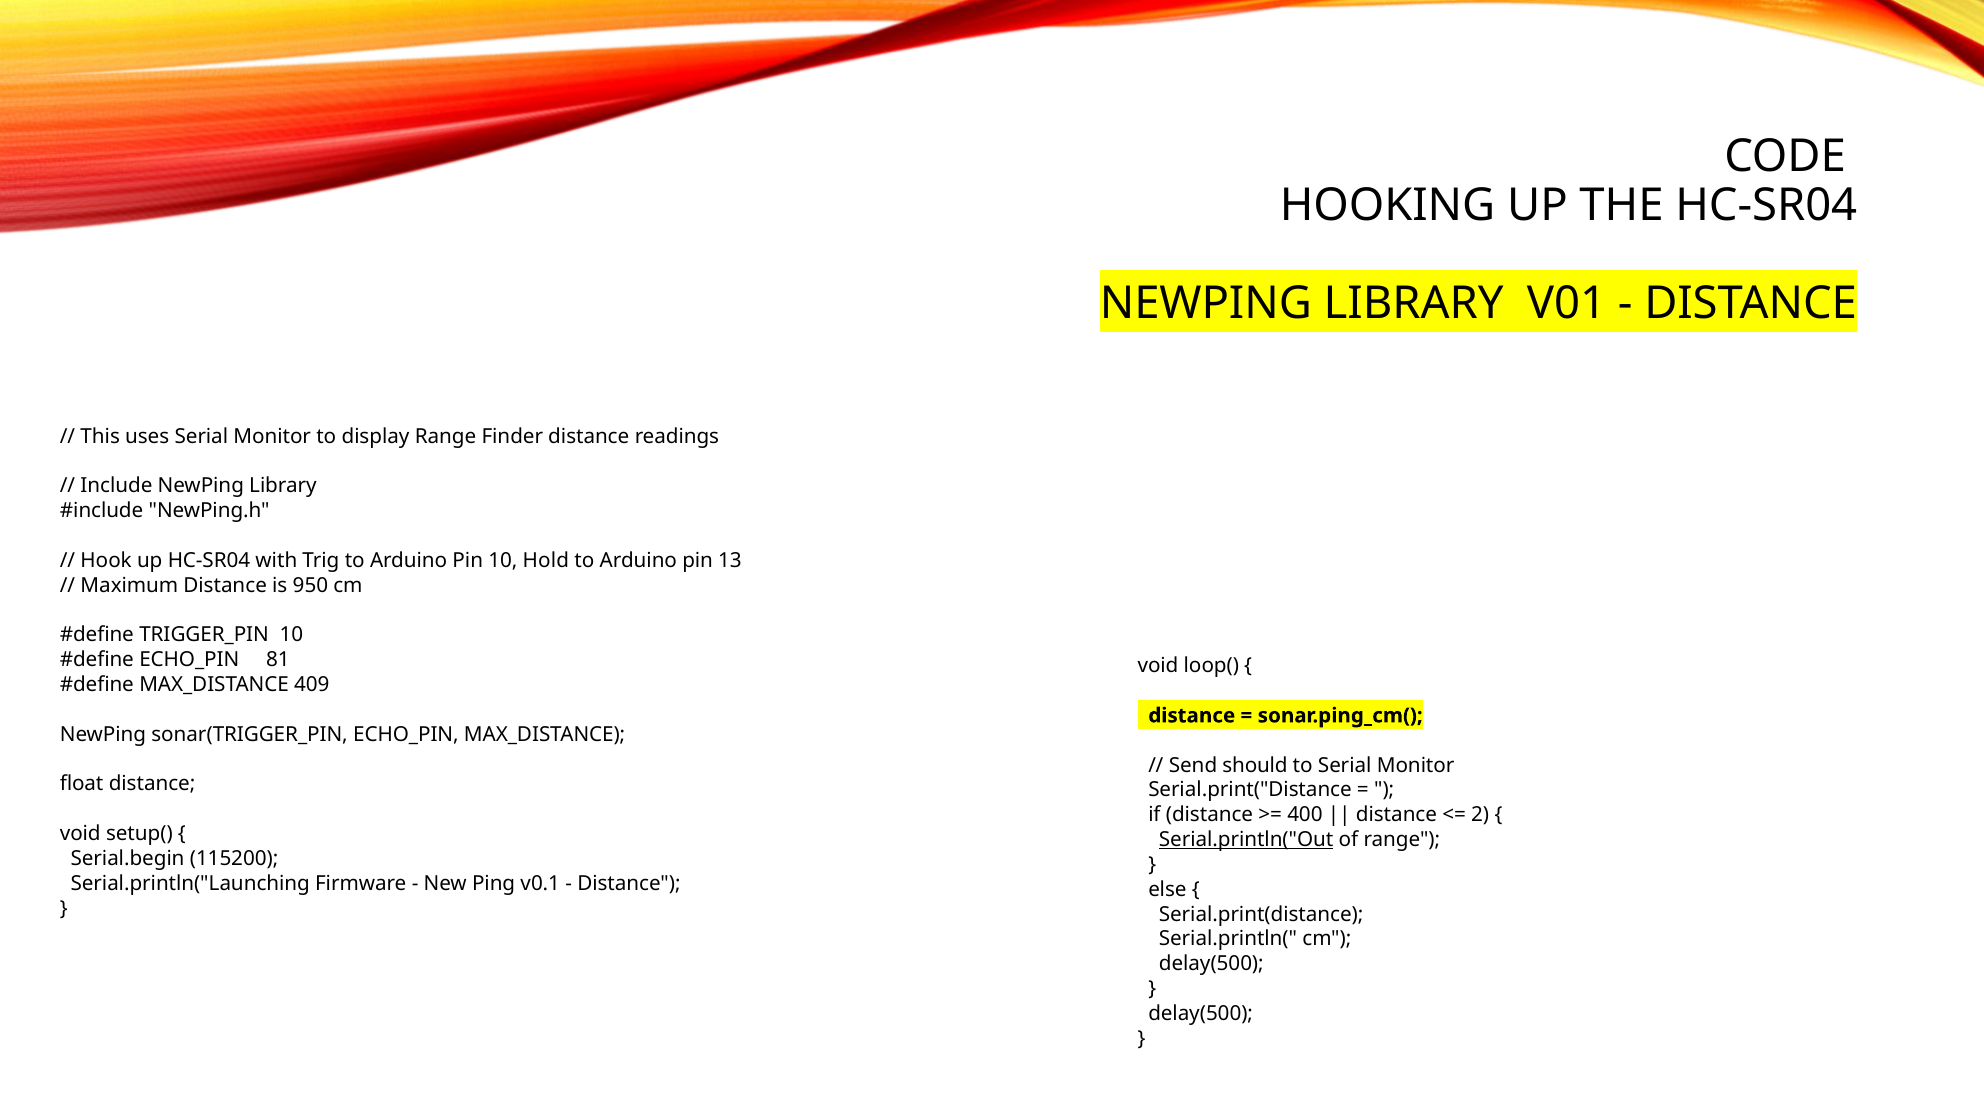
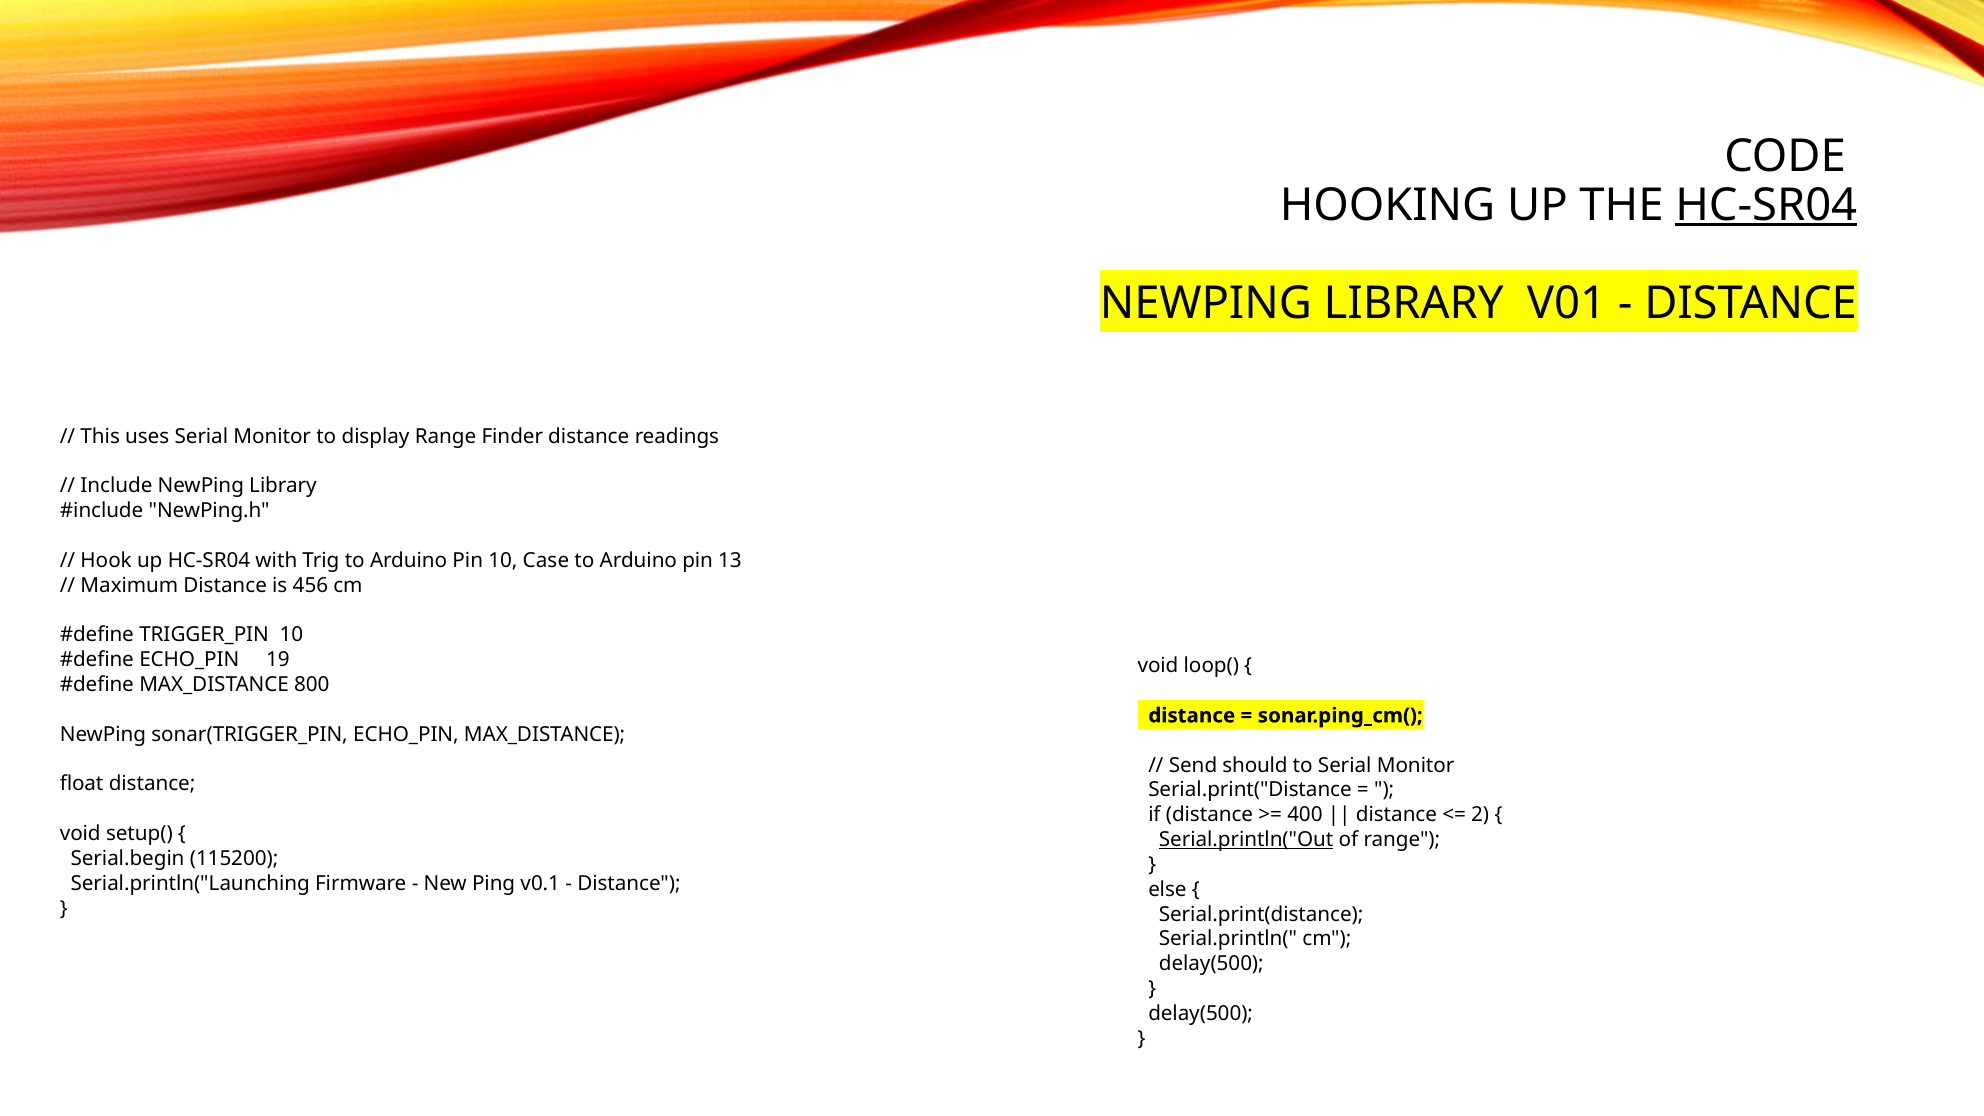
HC-SR04 at (1766, 205) underline: none -> present
Hold: Hold -> Case
950: 950 -> 456
81: 81 -> 19
409: 409 -> 800
